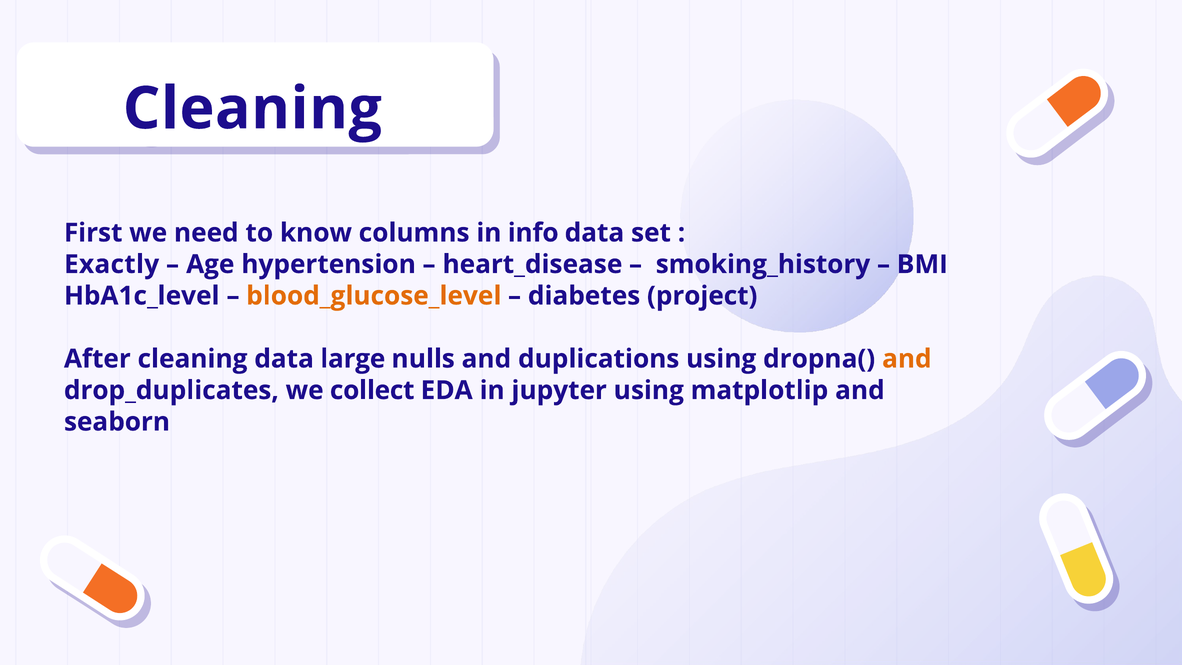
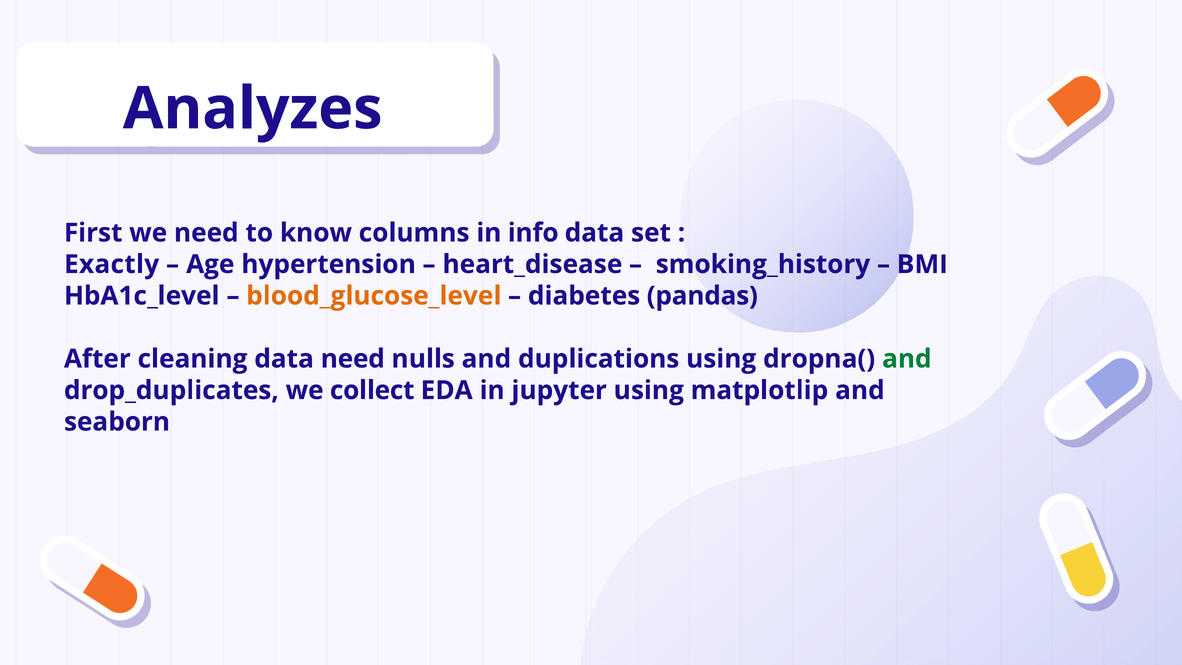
Cleaning at (252, 109): Cleaning -> Analyzes
project: project -> pandas
data large: large -> need
and at (907, 359) colour: orange -> green
